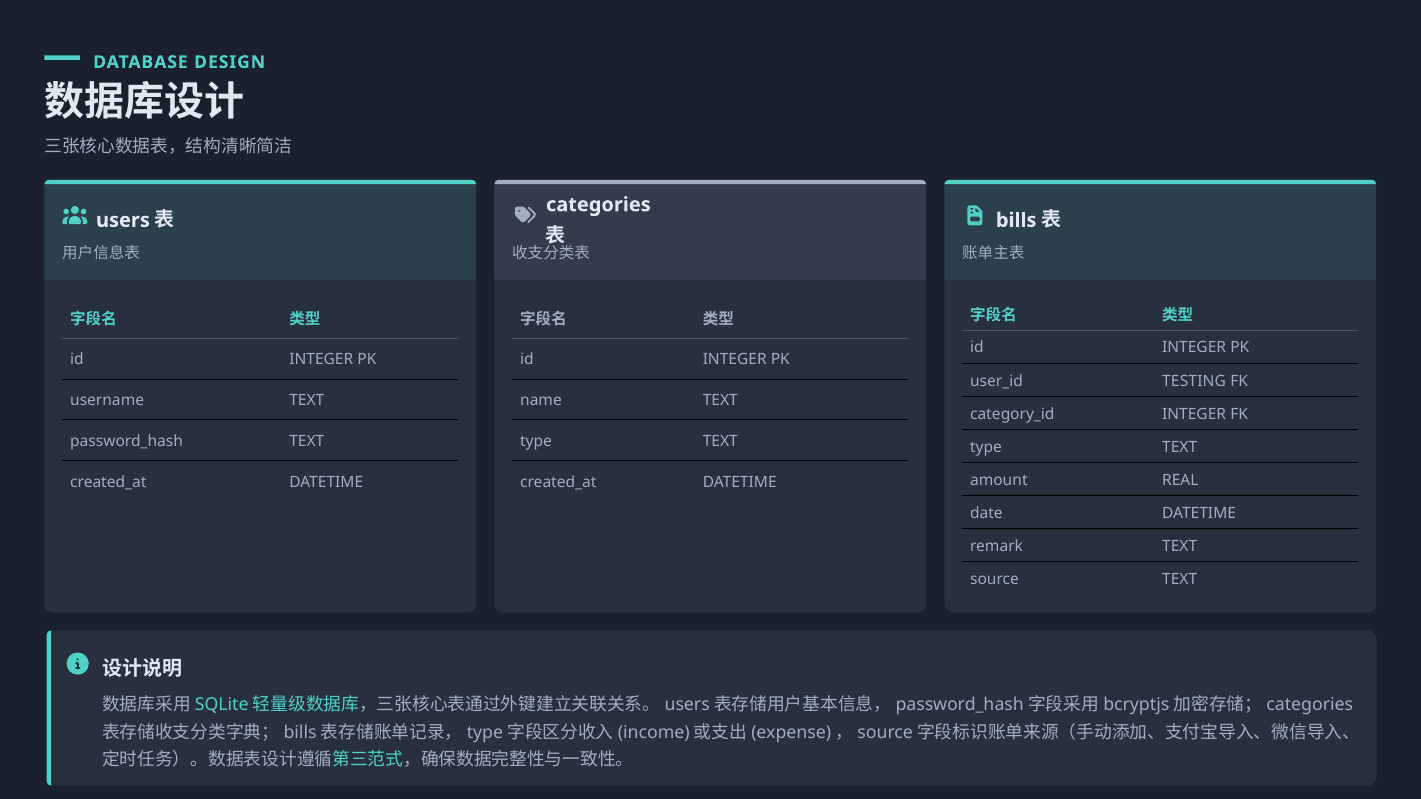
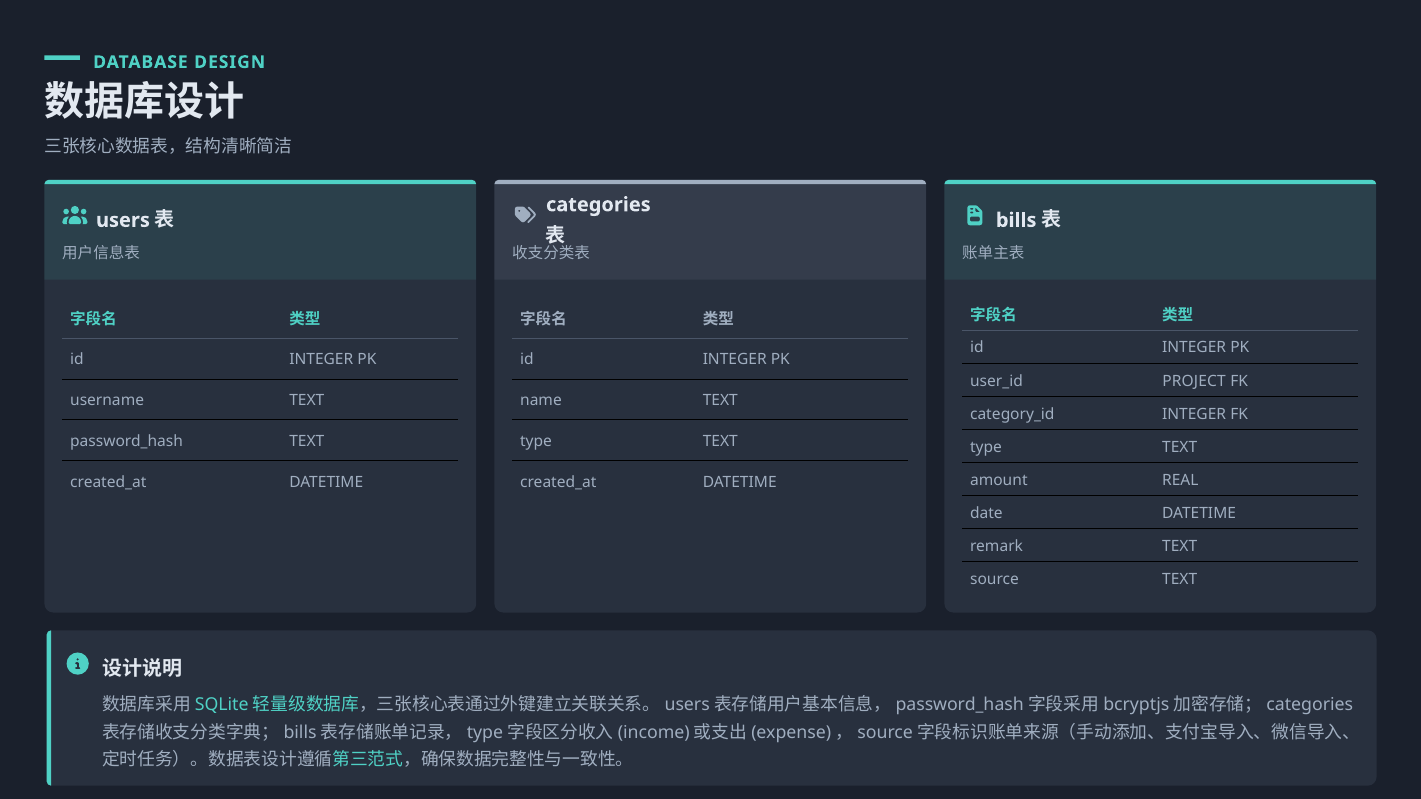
TESTING: TESTING -> PROJECT
